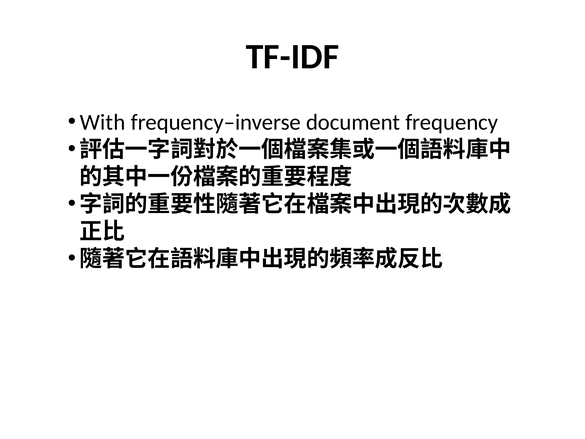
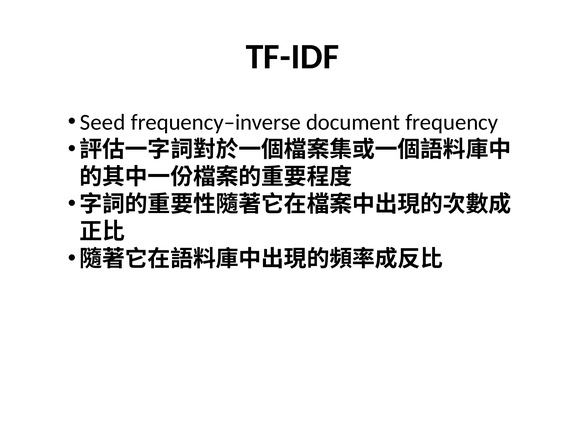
With: With -> Seed
